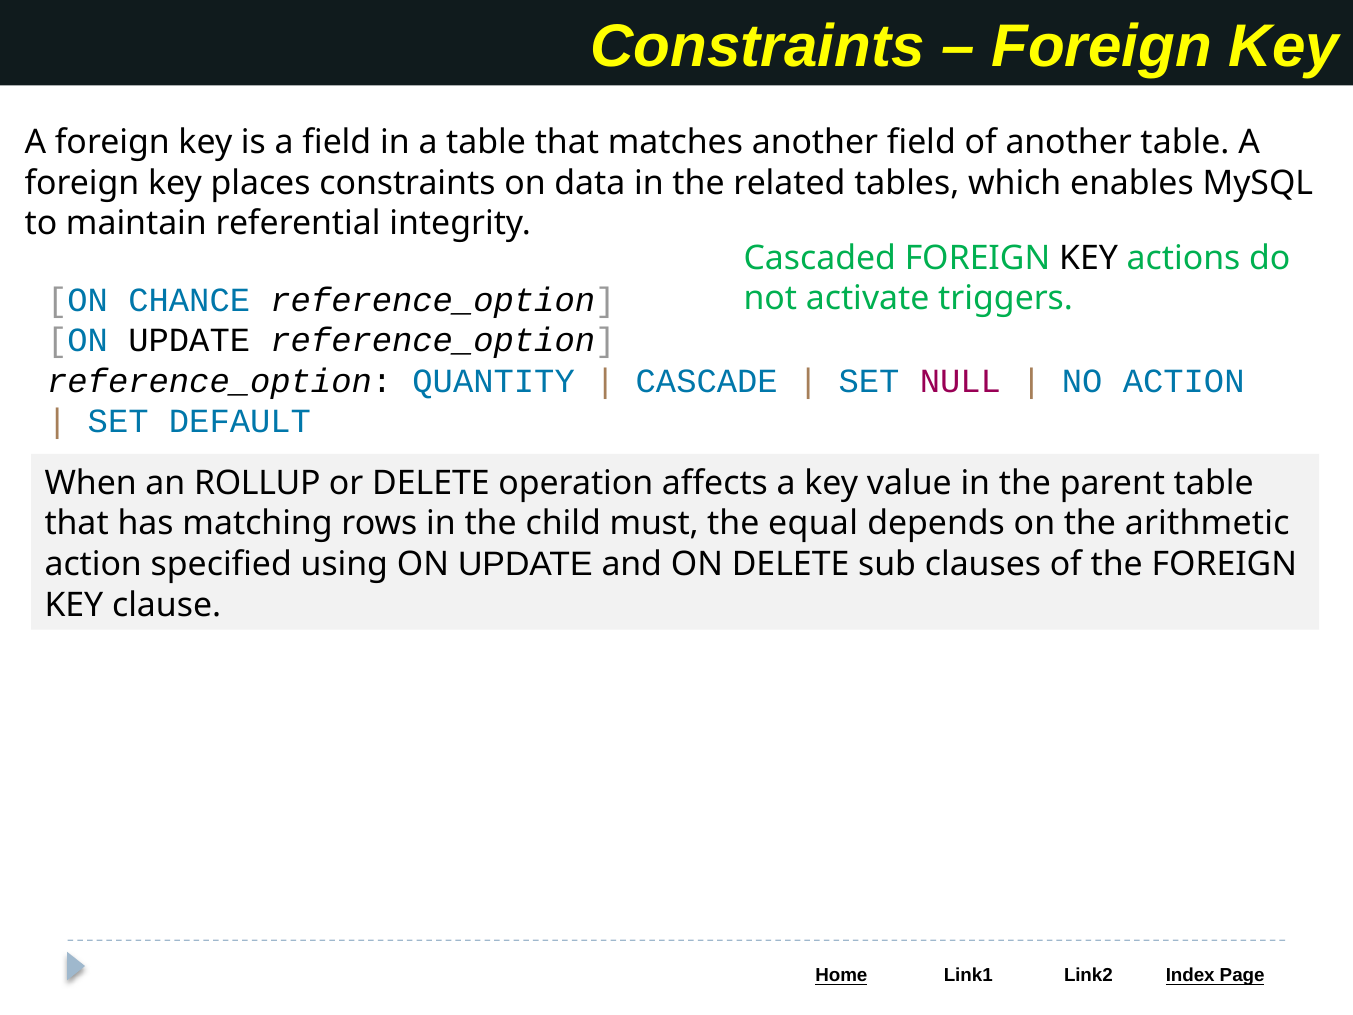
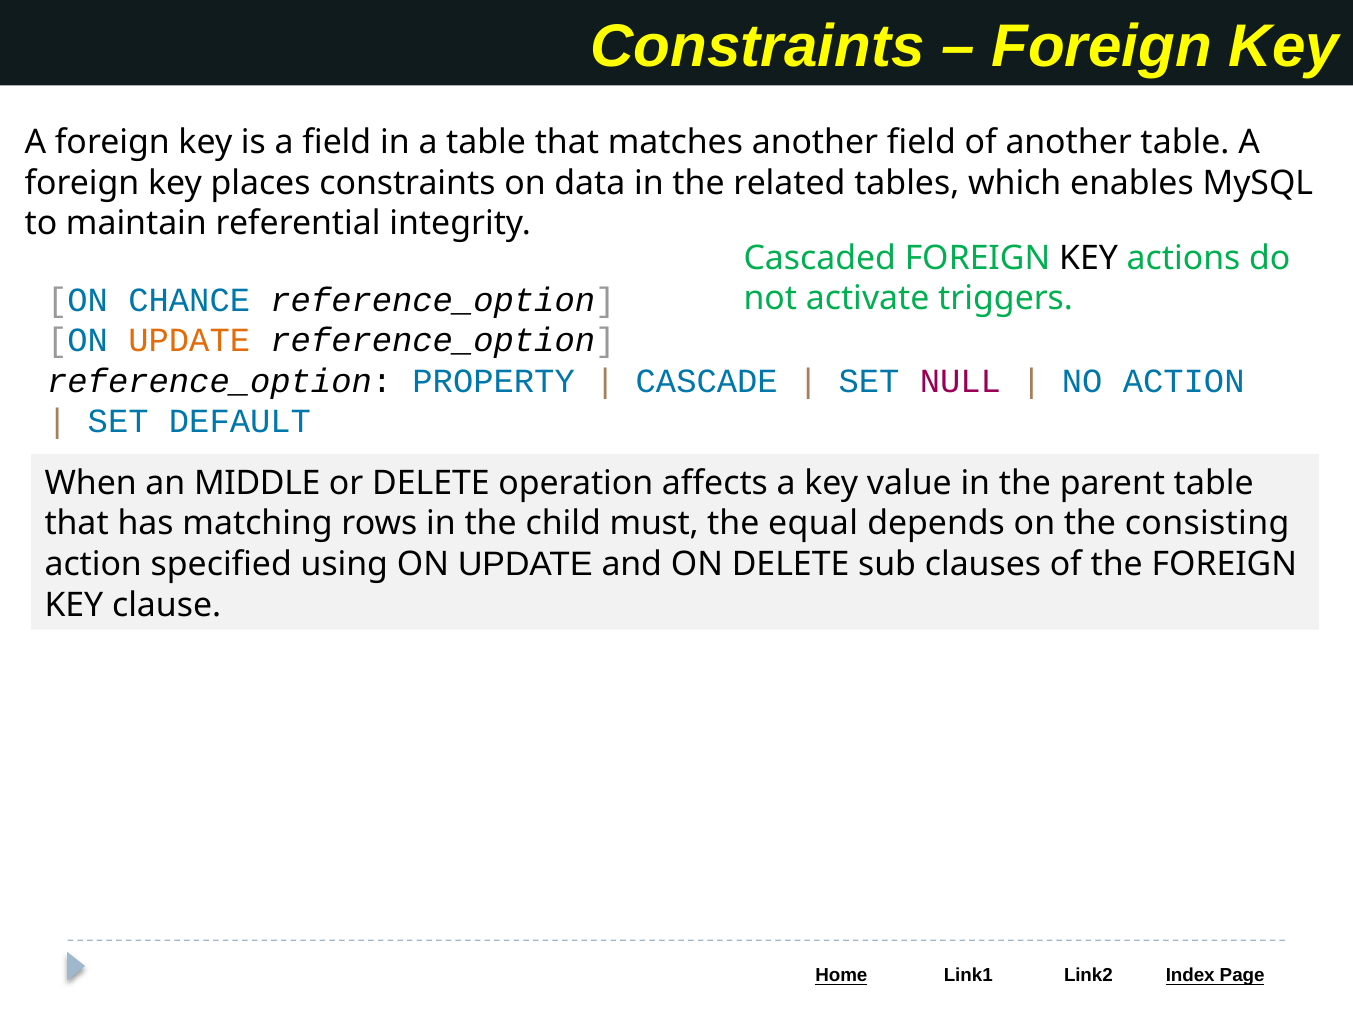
UPDATE at (189, 340) colour: black -> orange
QUANTITY: QUANTITY -> PROPERTY
ROLLUP: ROLLUP -> MIDDLE
arithmetic: arithmetic -> consisting
